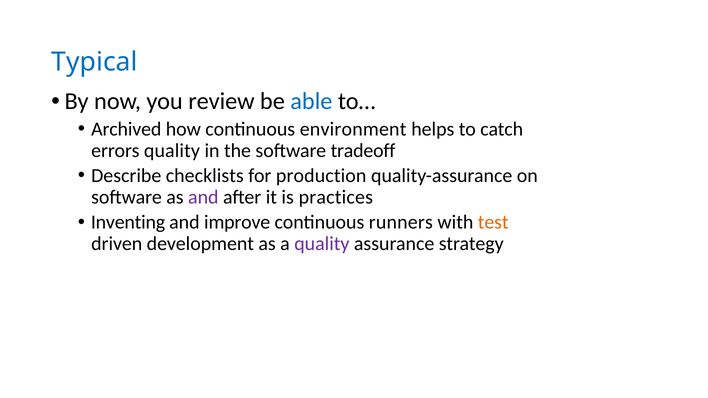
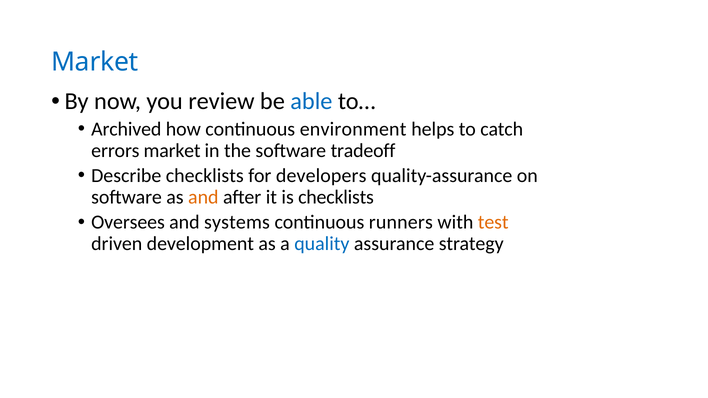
Typical at (95, 62): Typical -> Market
errors quality: quality -> market
production: production -> developers
and at (203, 197) colour: purple -> orange
is practices: practices -> checklists
Inventing: Inventing -> Oversees
improve: improve -> systems
quality at (322, 244) colour: purple -> blue
